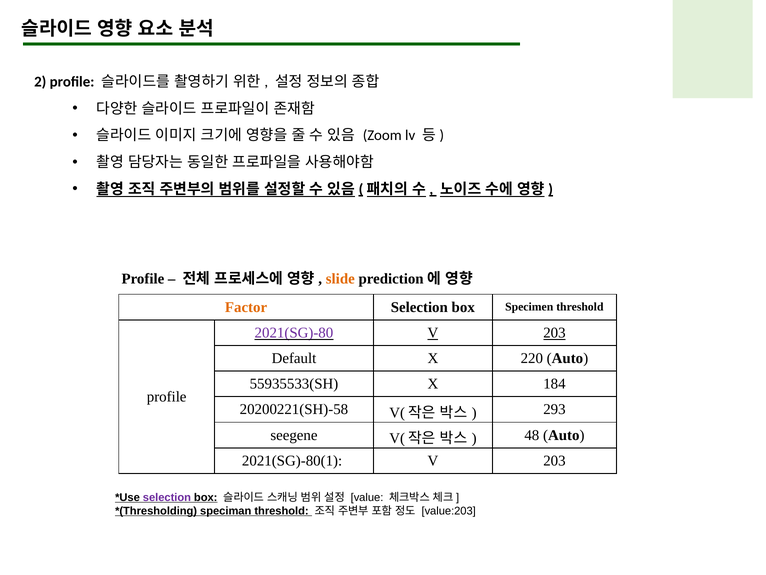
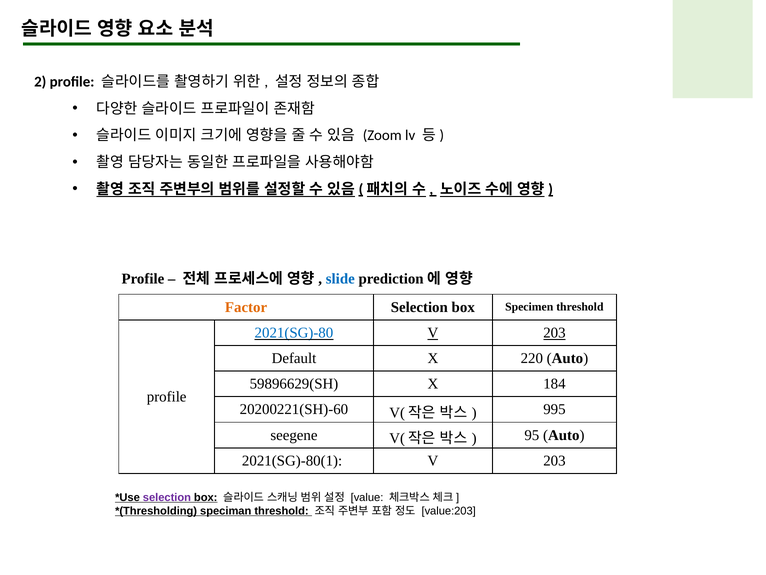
slide colour: orange -> blue
2021(SG)-80 colour: purple -> blue
55935533(SH: 55935533(SH -> 59896629(SH
20200221(SH)-58: 20200221(SH)-58 -> 20200221(SH)-60
293: 293 -> 995
48: 48 -> 95
